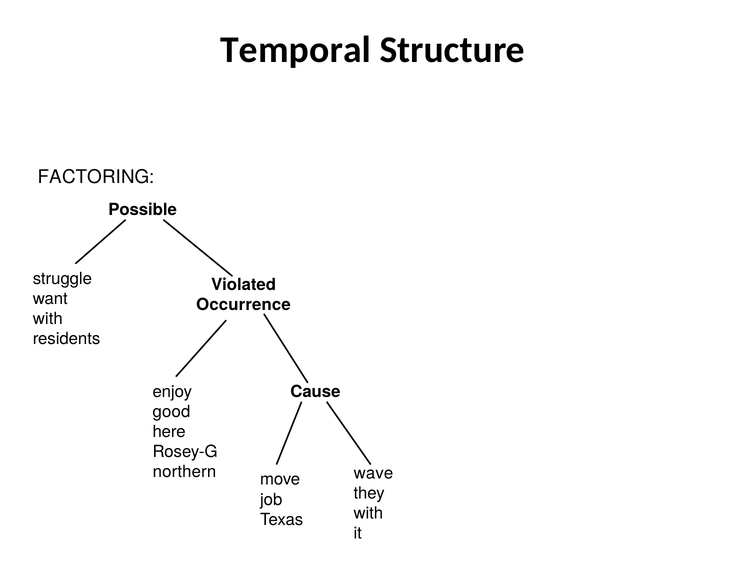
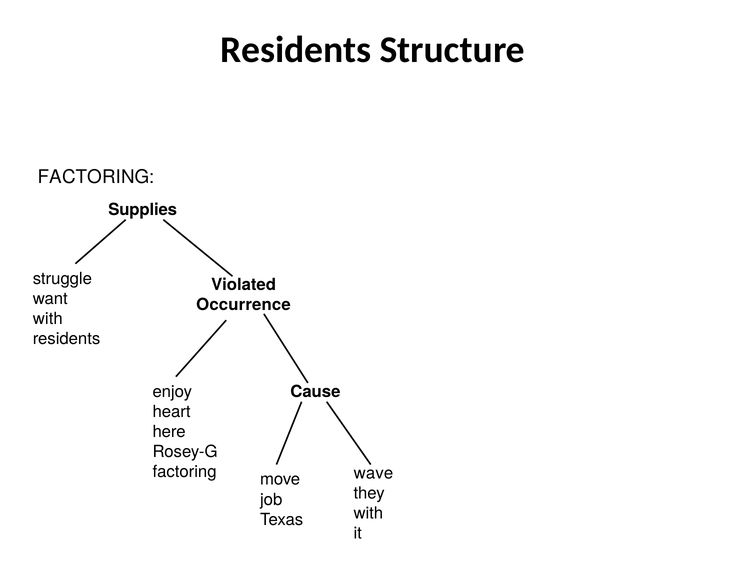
Temporal at (296, 50): Temporal -> Residents
Possible: Possible -> Supplies
good: good -> heart
northern at (184, 472): northern -> factoring
